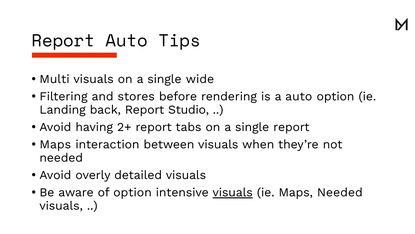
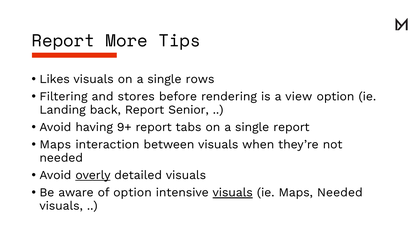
Report Auto: Auto -> More
Multi: Multi -> Likes
wide: wide -> rows
a auto: auto -> view
Studio: Studio -> Senior
2+: 2+ -> 9+
overly underline: none -> present
